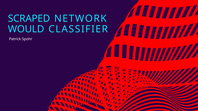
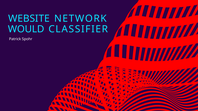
SCRAPED: SCRAPED -> WEBSITE
